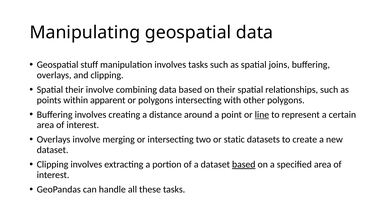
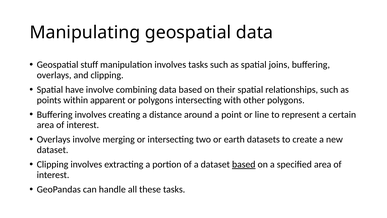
Spatial their: their -> have
line underline: present -> none
static: static -> earth
